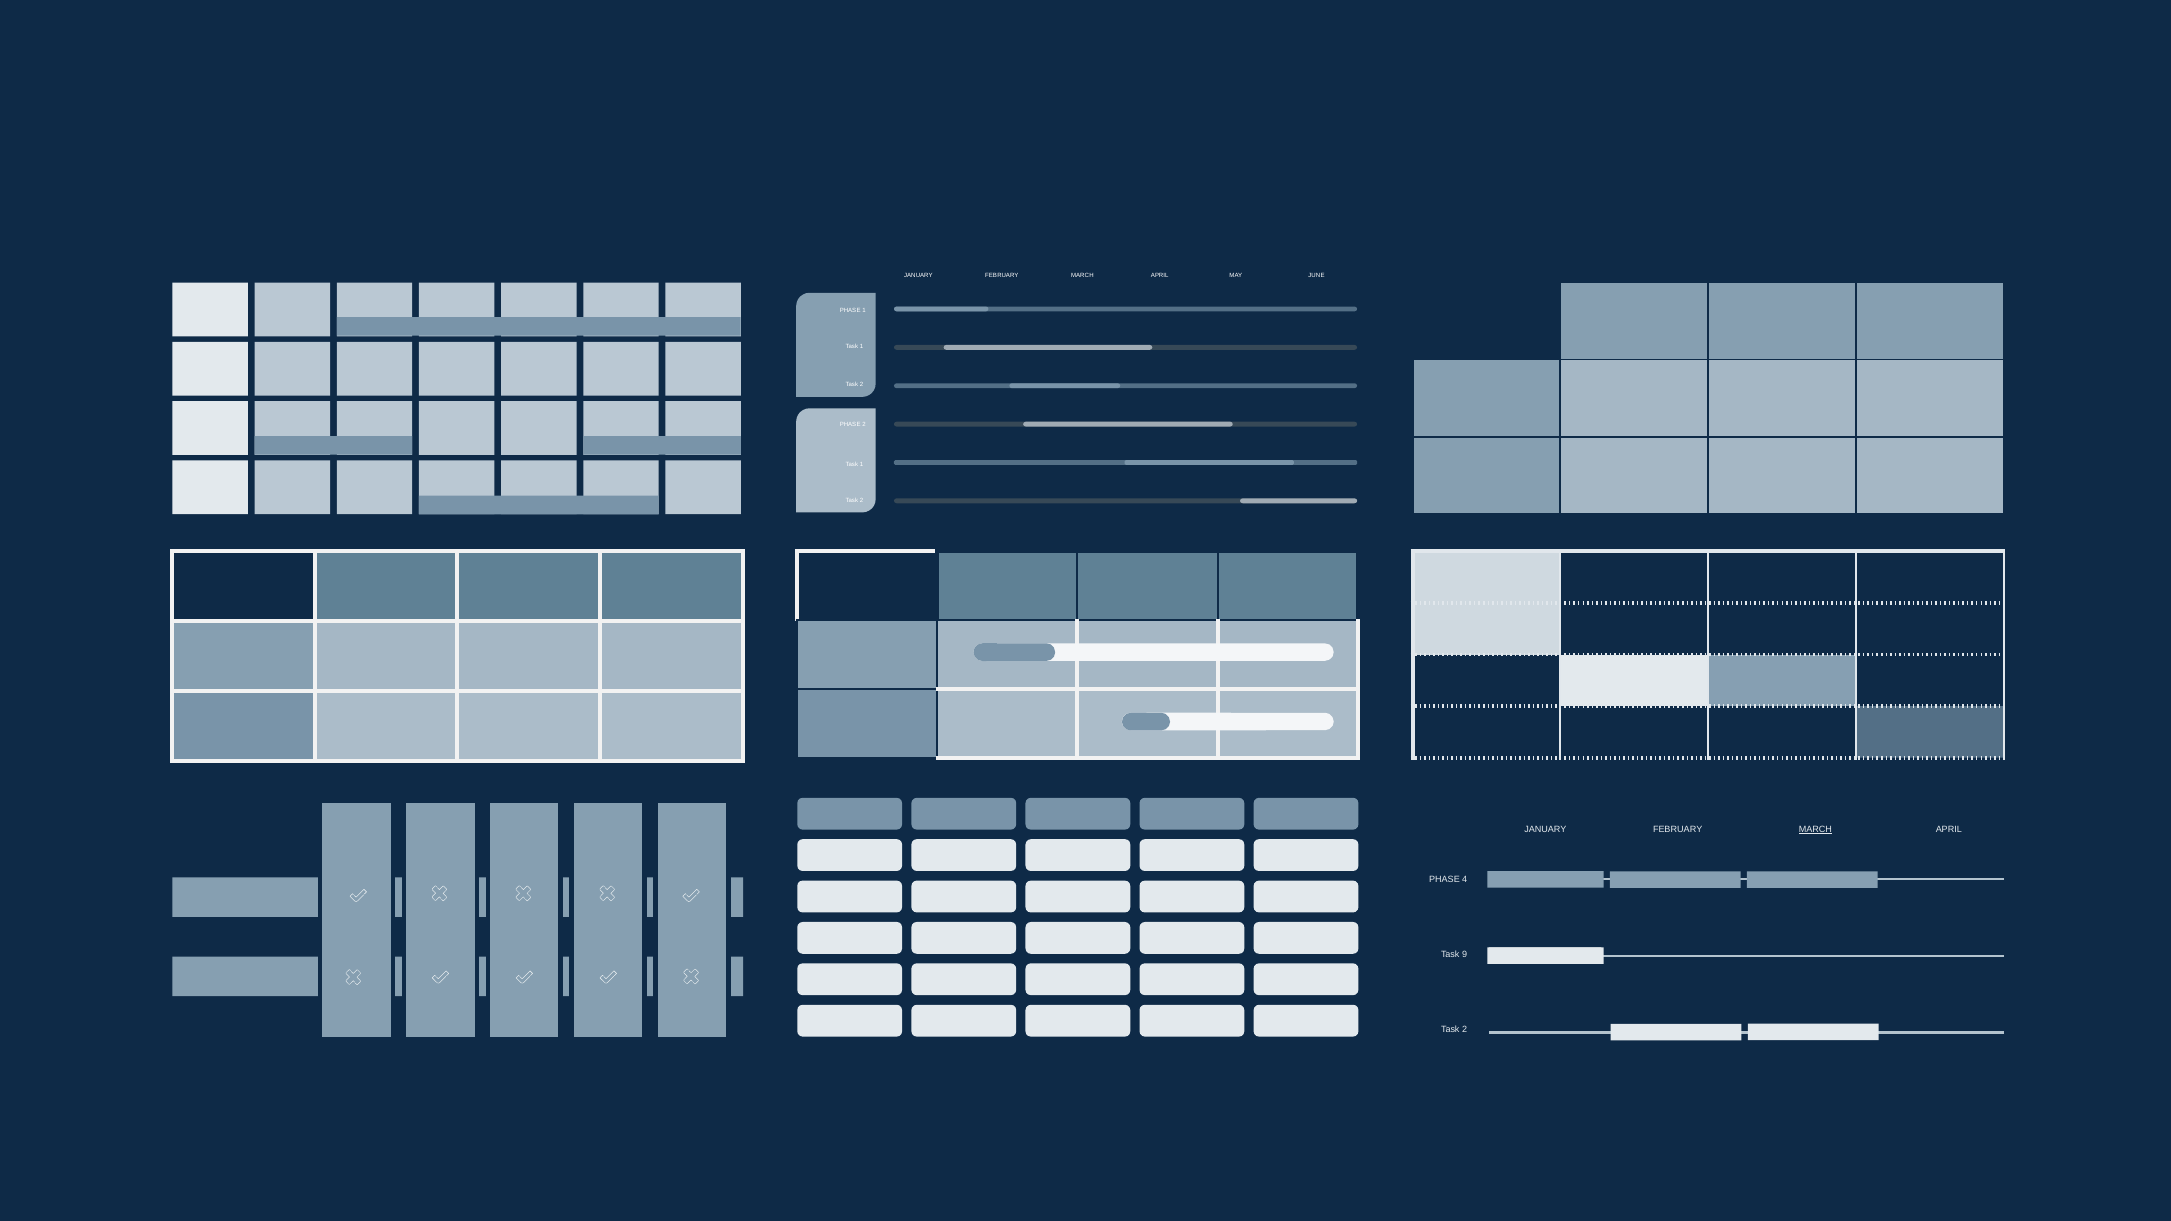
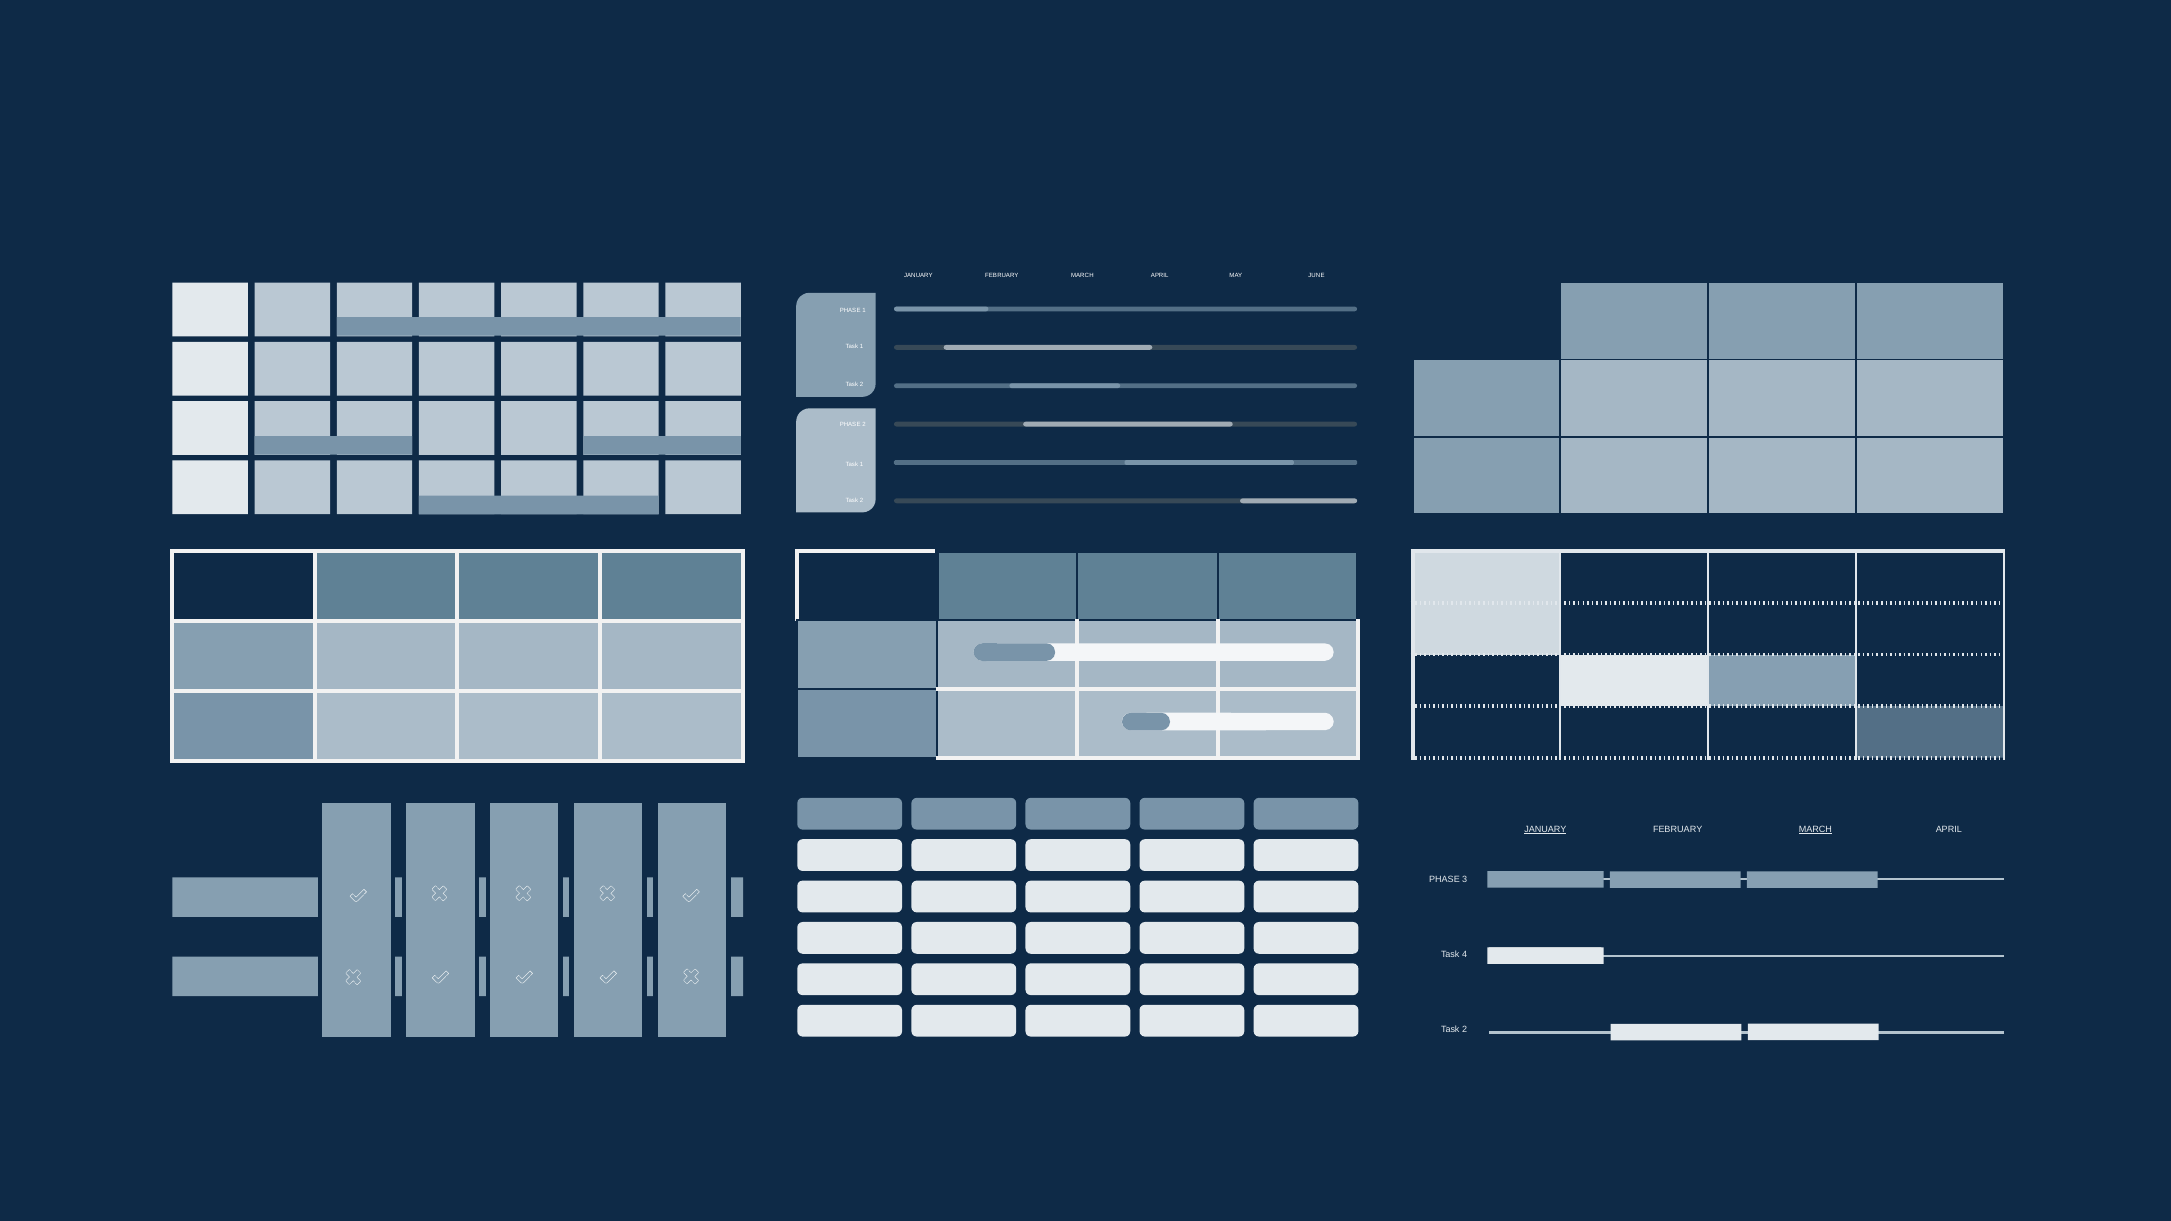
JANUARY at (1545, 830) underline: none -> present
4: 4 -> 3
9: 9 -> 4
